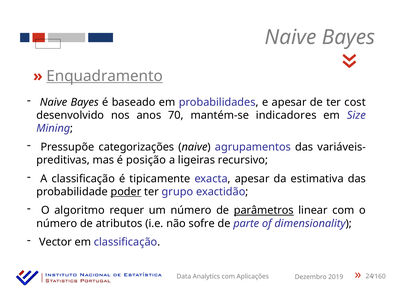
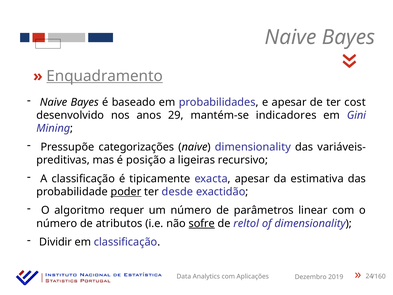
70: 70 -> 29
Size: Size -> Gini
naive agrupamentos: agrupamentos -> dimensionality
grupo: grupo -> desde
parâmetros underline: present -> none
sofre underline: none -> present
parte: parte -> reltol
Vector: Vector -> Dividir
